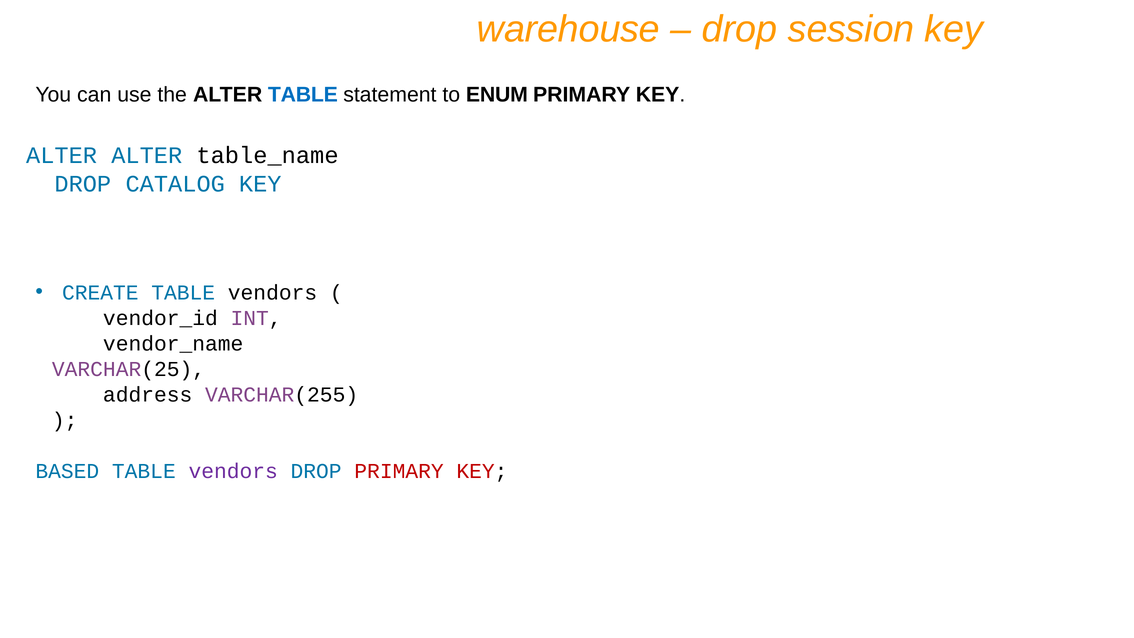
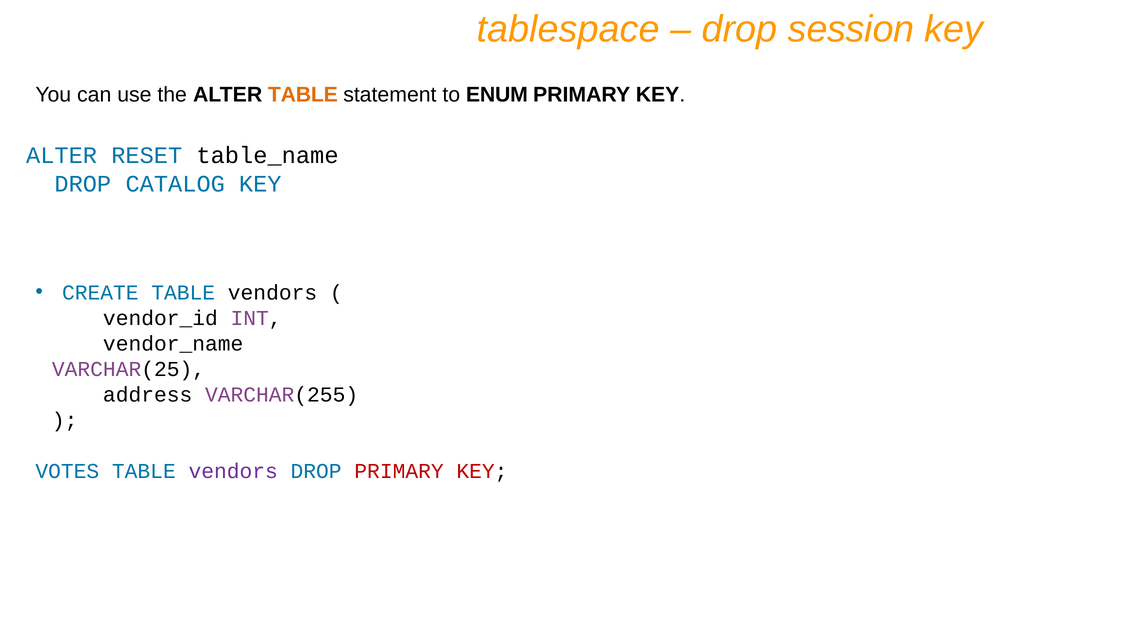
warehouse: warehouse -> tablespace
TABLE at (303, 94) colour: blue -> orange
ALTER ALTER: ALTER -> RESET
BASED: BASED -> VOTES
